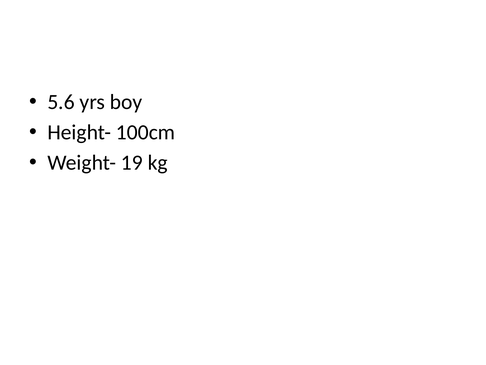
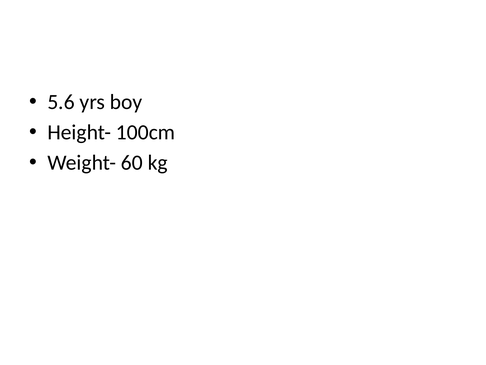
19: 19 -> 60
